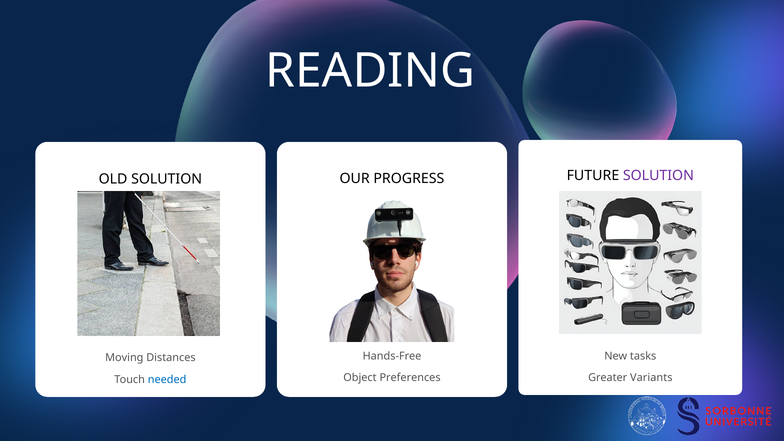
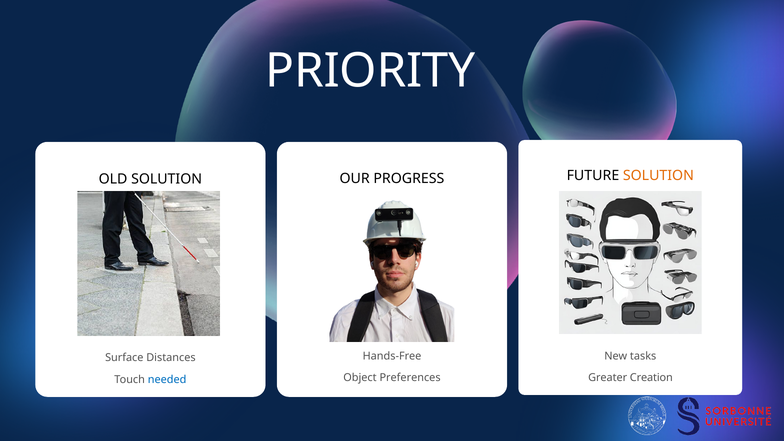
READING: READING -> PRIORITY
SOLUTION at (658, 176) colour: purple -> orange
Moving: Moving -> Surface
Variants: Variants -> Creation
